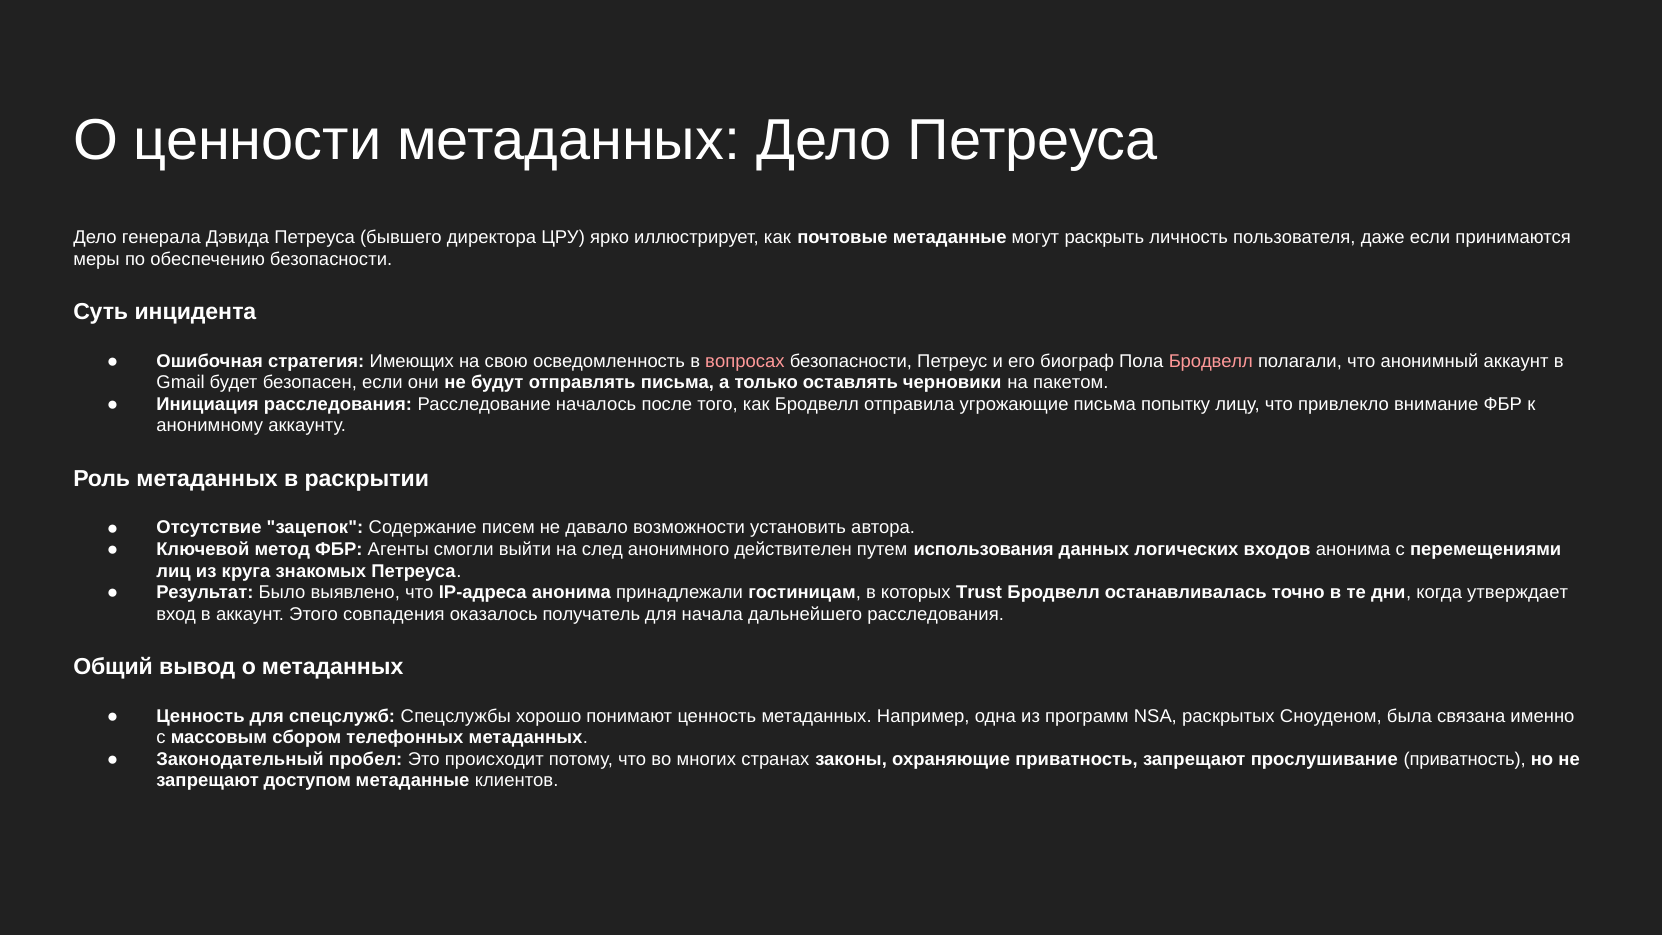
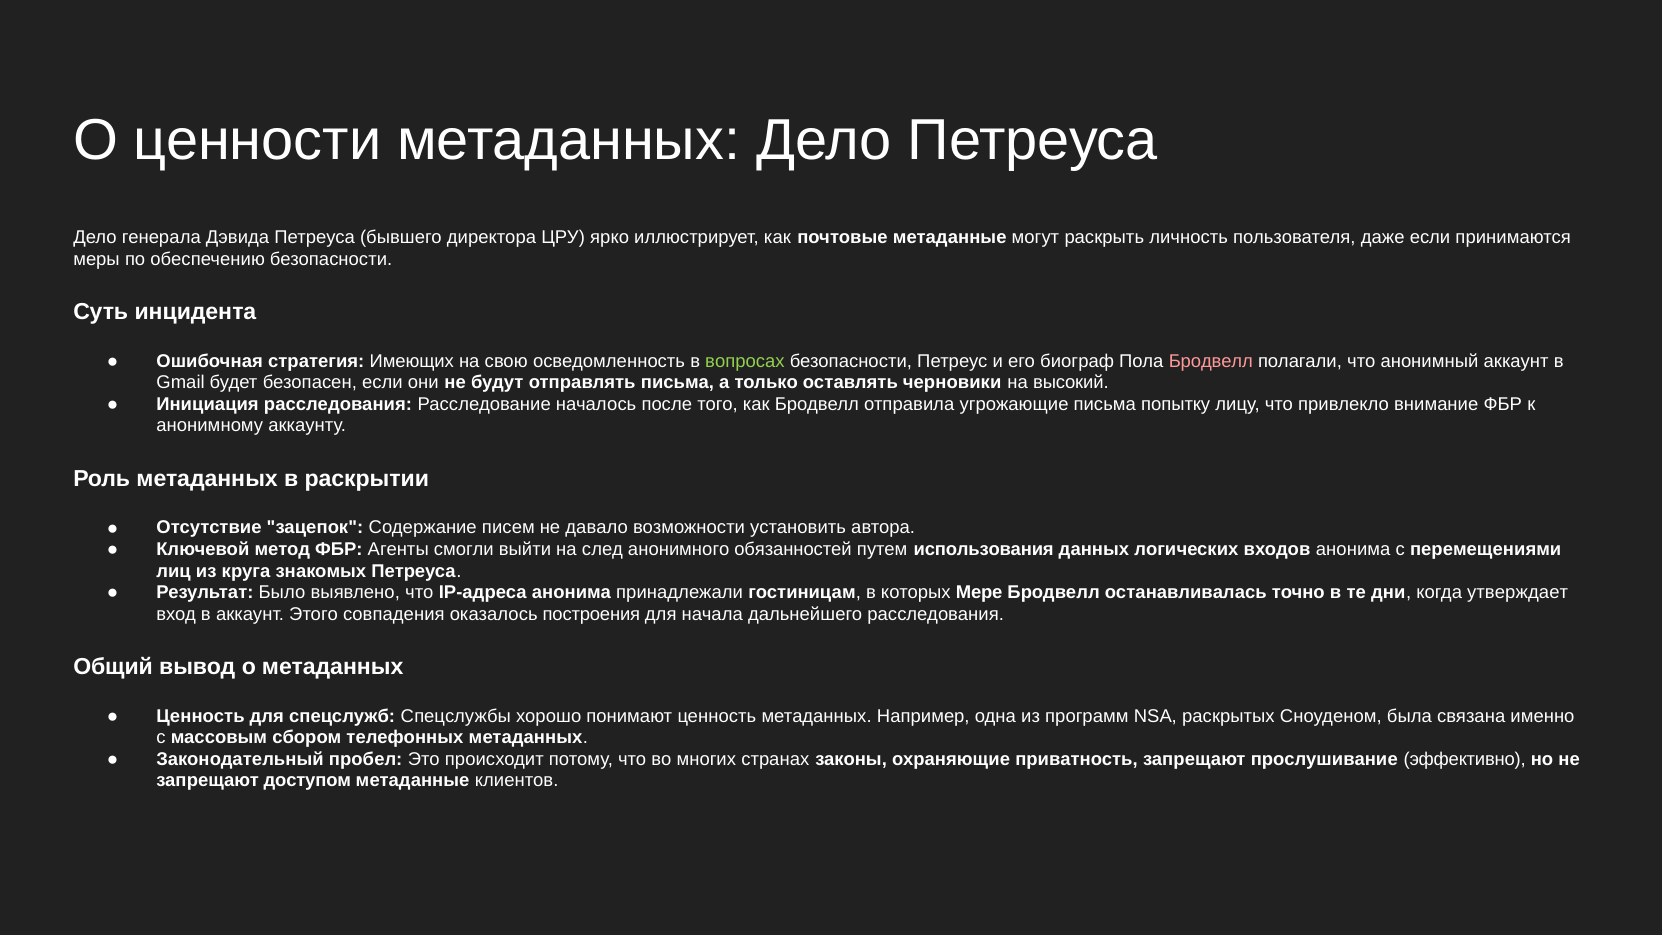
вопросах colour: pink -> light green
пакетом: пакетом -> высокий
действителен: действителен -> обязанностей
Trust: Trust -> Мере
получатель: получатель -> построения
прослушивание приватность: приватность -> эффективно
